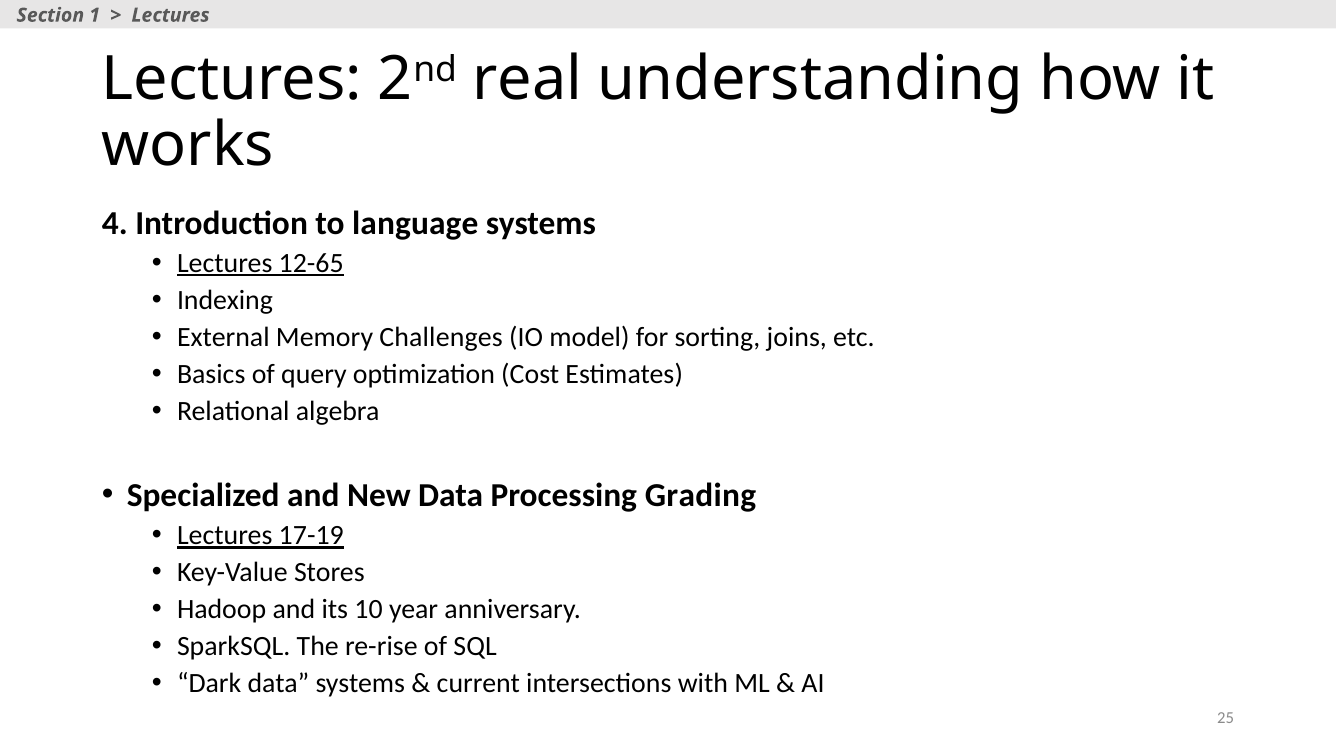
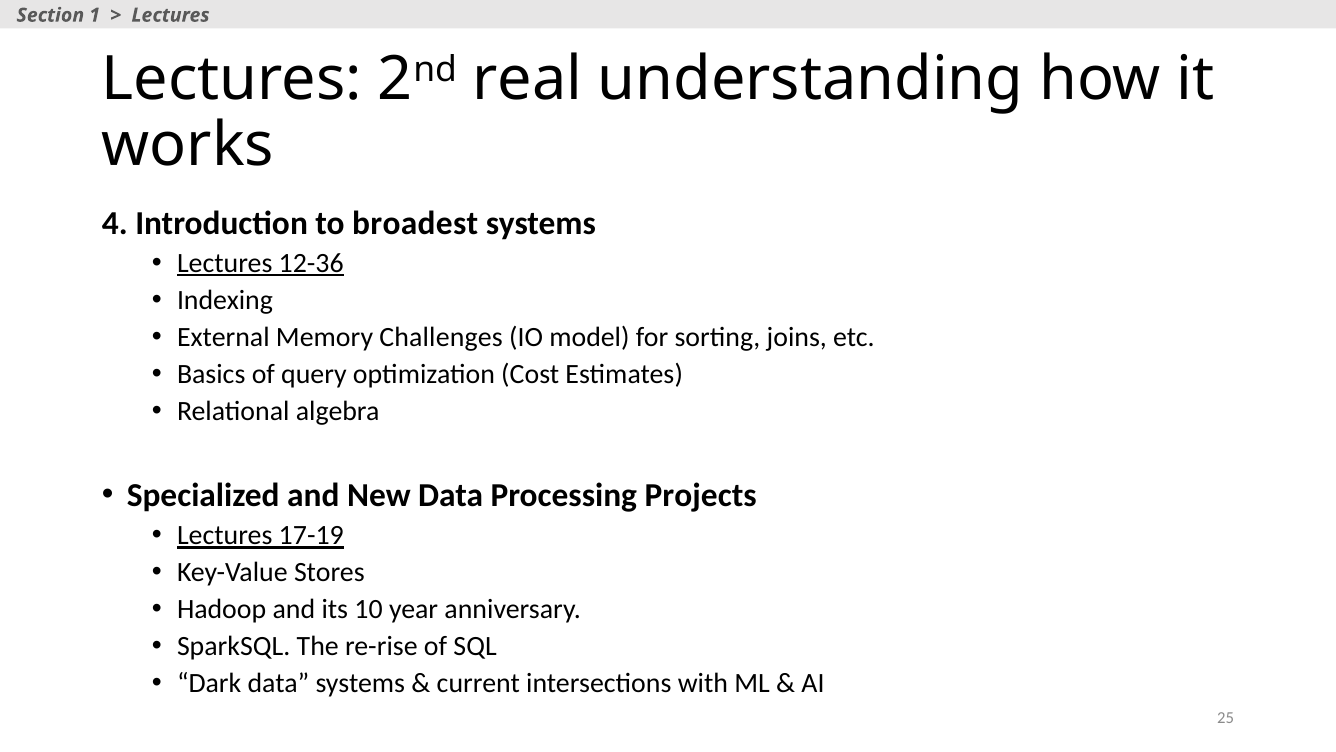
language: language -> broadest
12-65: 12-65 -> 12-36
Grading: Grading -> Projects
